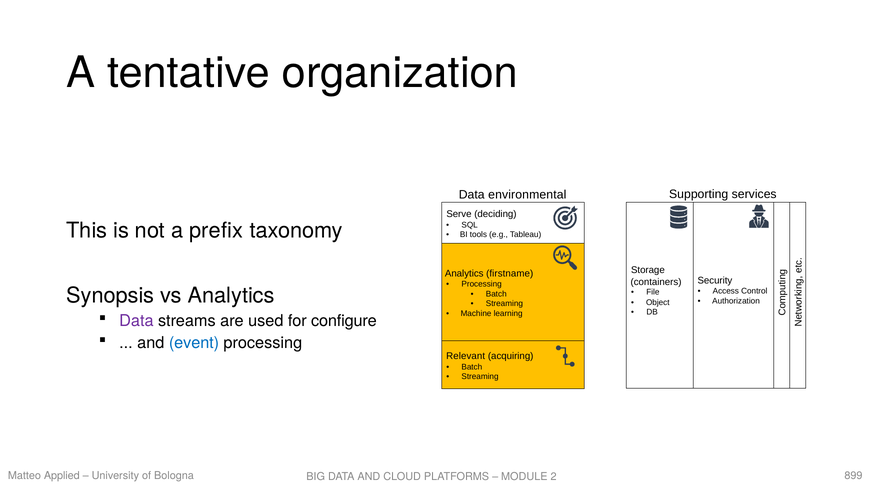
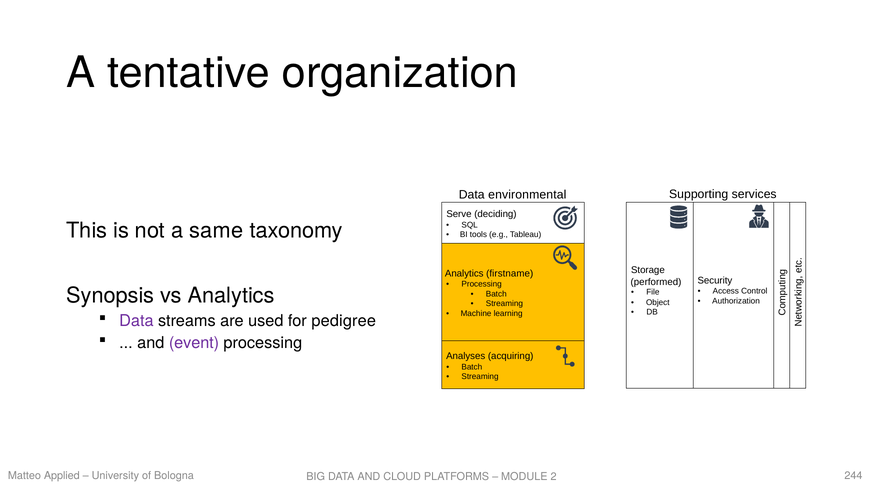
prefix: prefix -> same
containers: containers -> performed
configure: configure -> pedigree
event colour: blue -> purple
Relevant: Relevant -> Analyses
899: 899 -> 244
